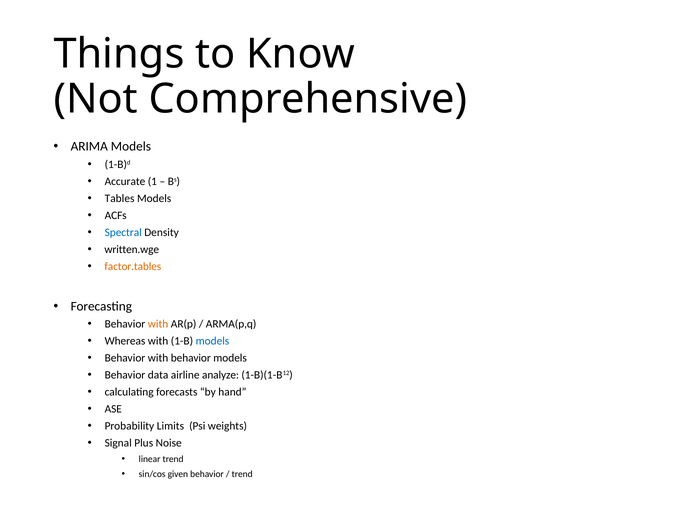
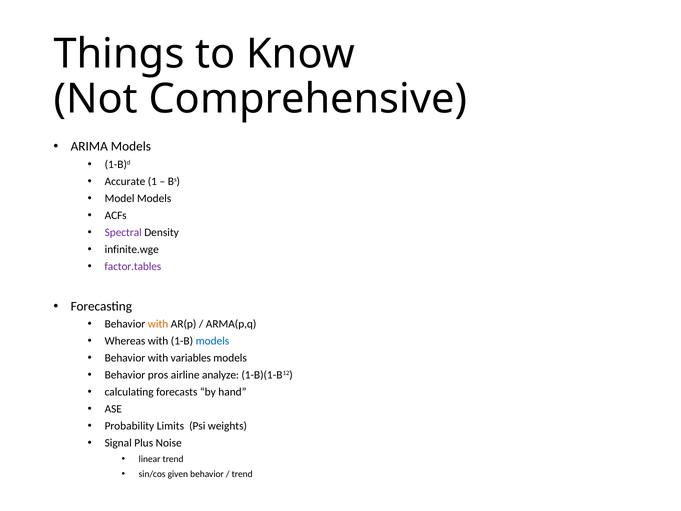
Tables: Tables -> Model
Spectral colour: blue -> purple
written.wge: written.wge -> infinite.wge
factor.tables colour: orange -> purple
with behavior: behavior -> variables
data: data -> pros
